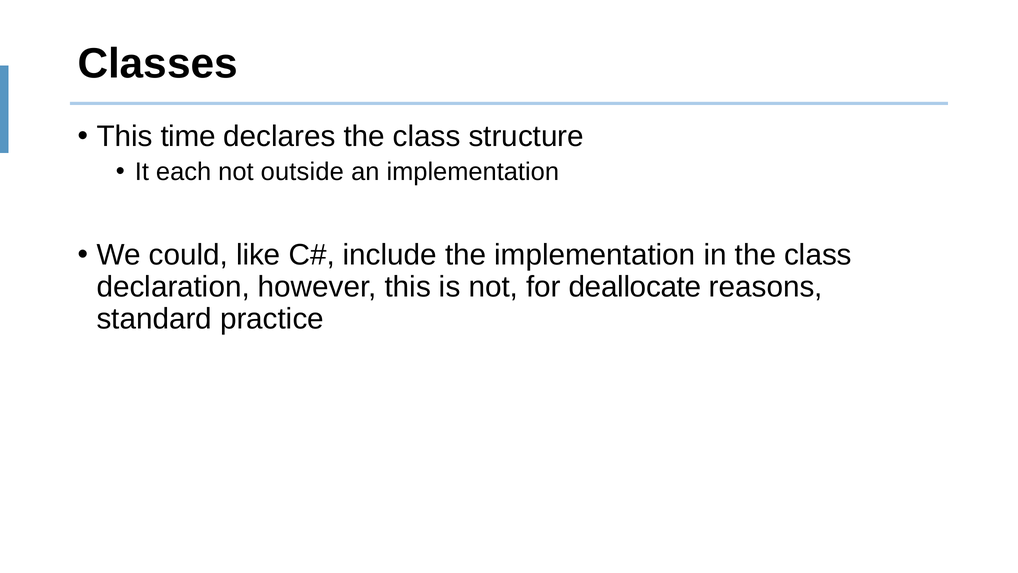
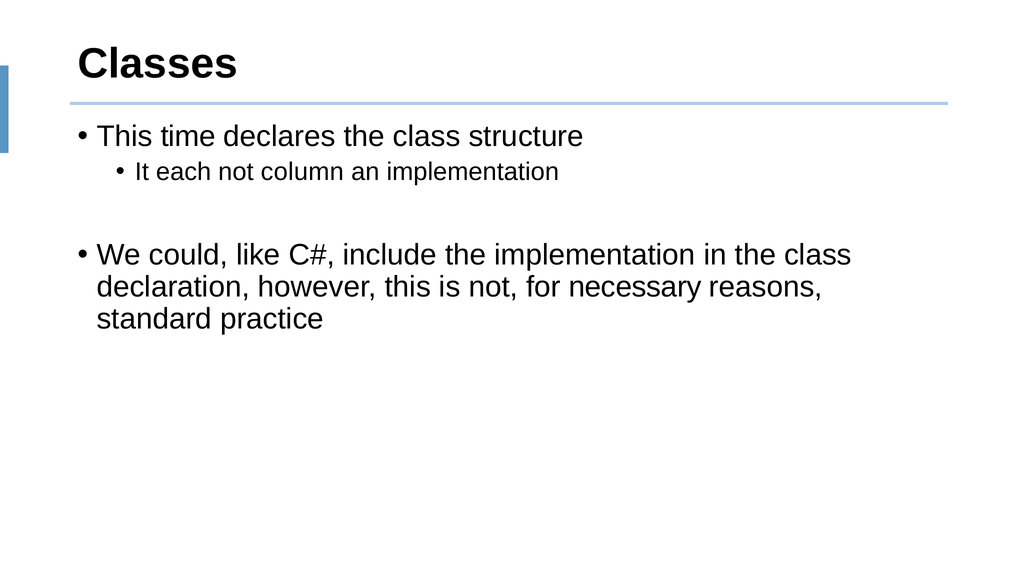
outside: outside -> column
deallocate: deallocate -> necessary
